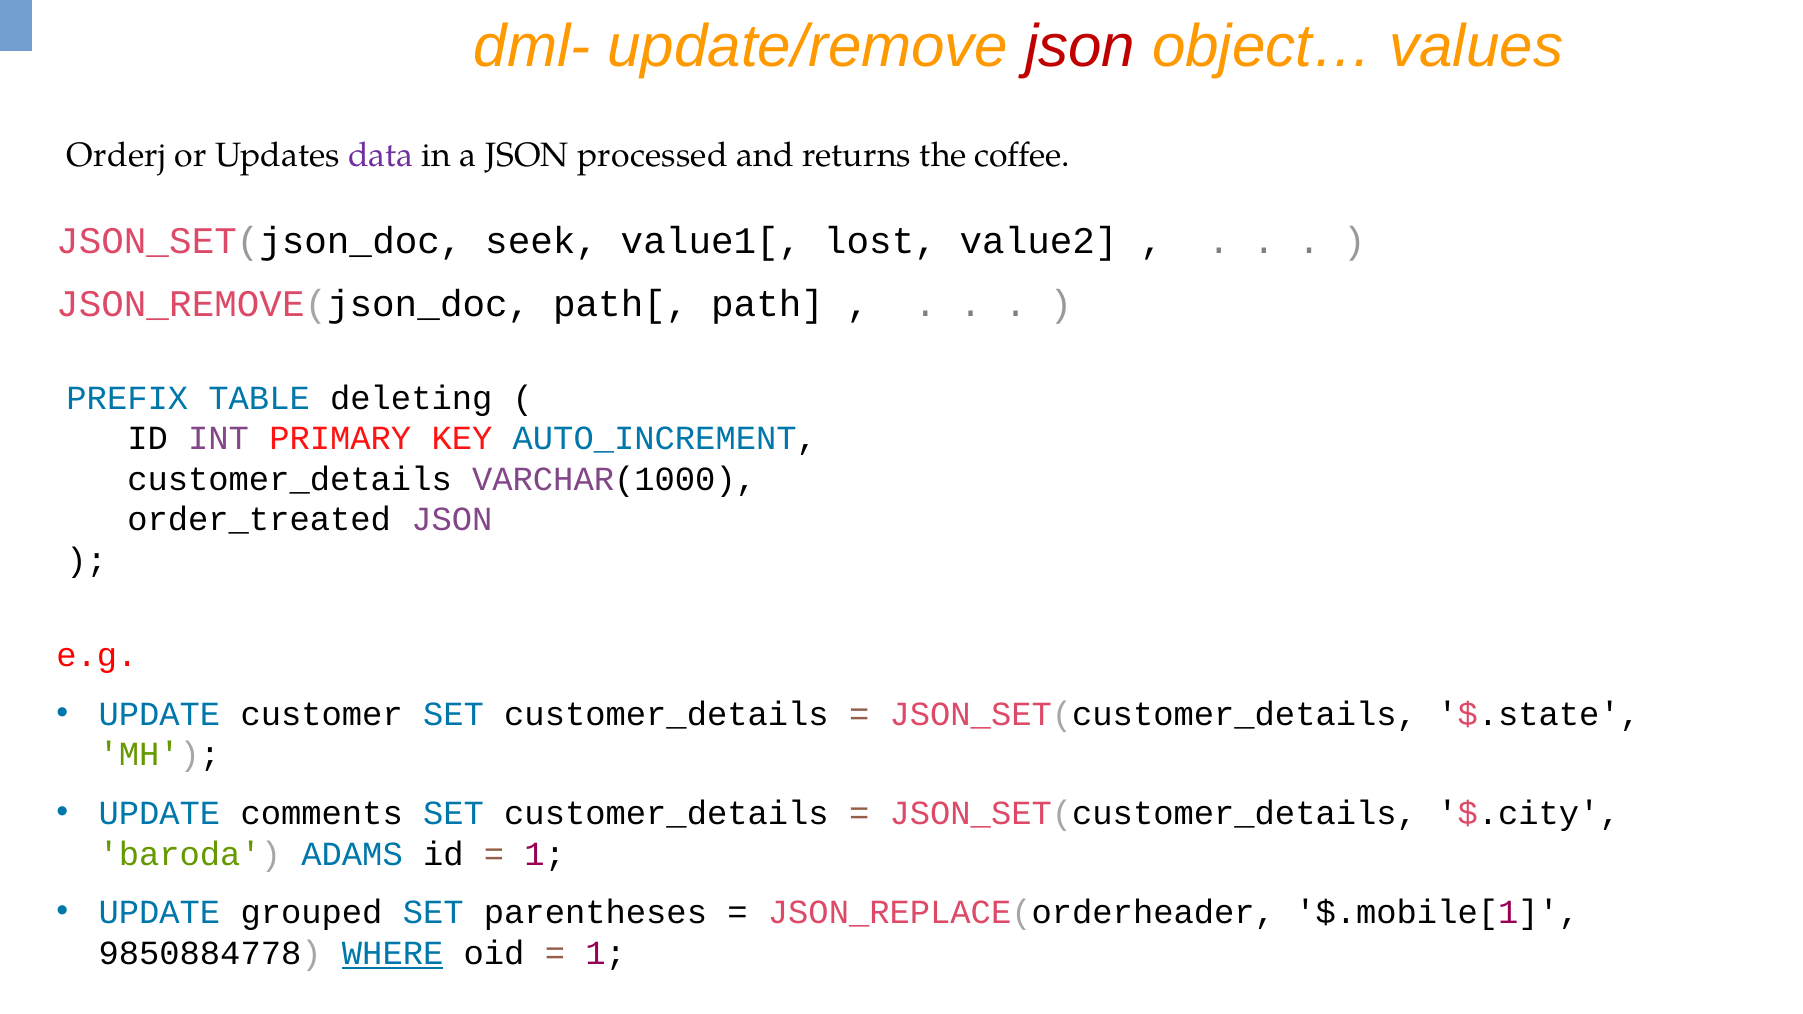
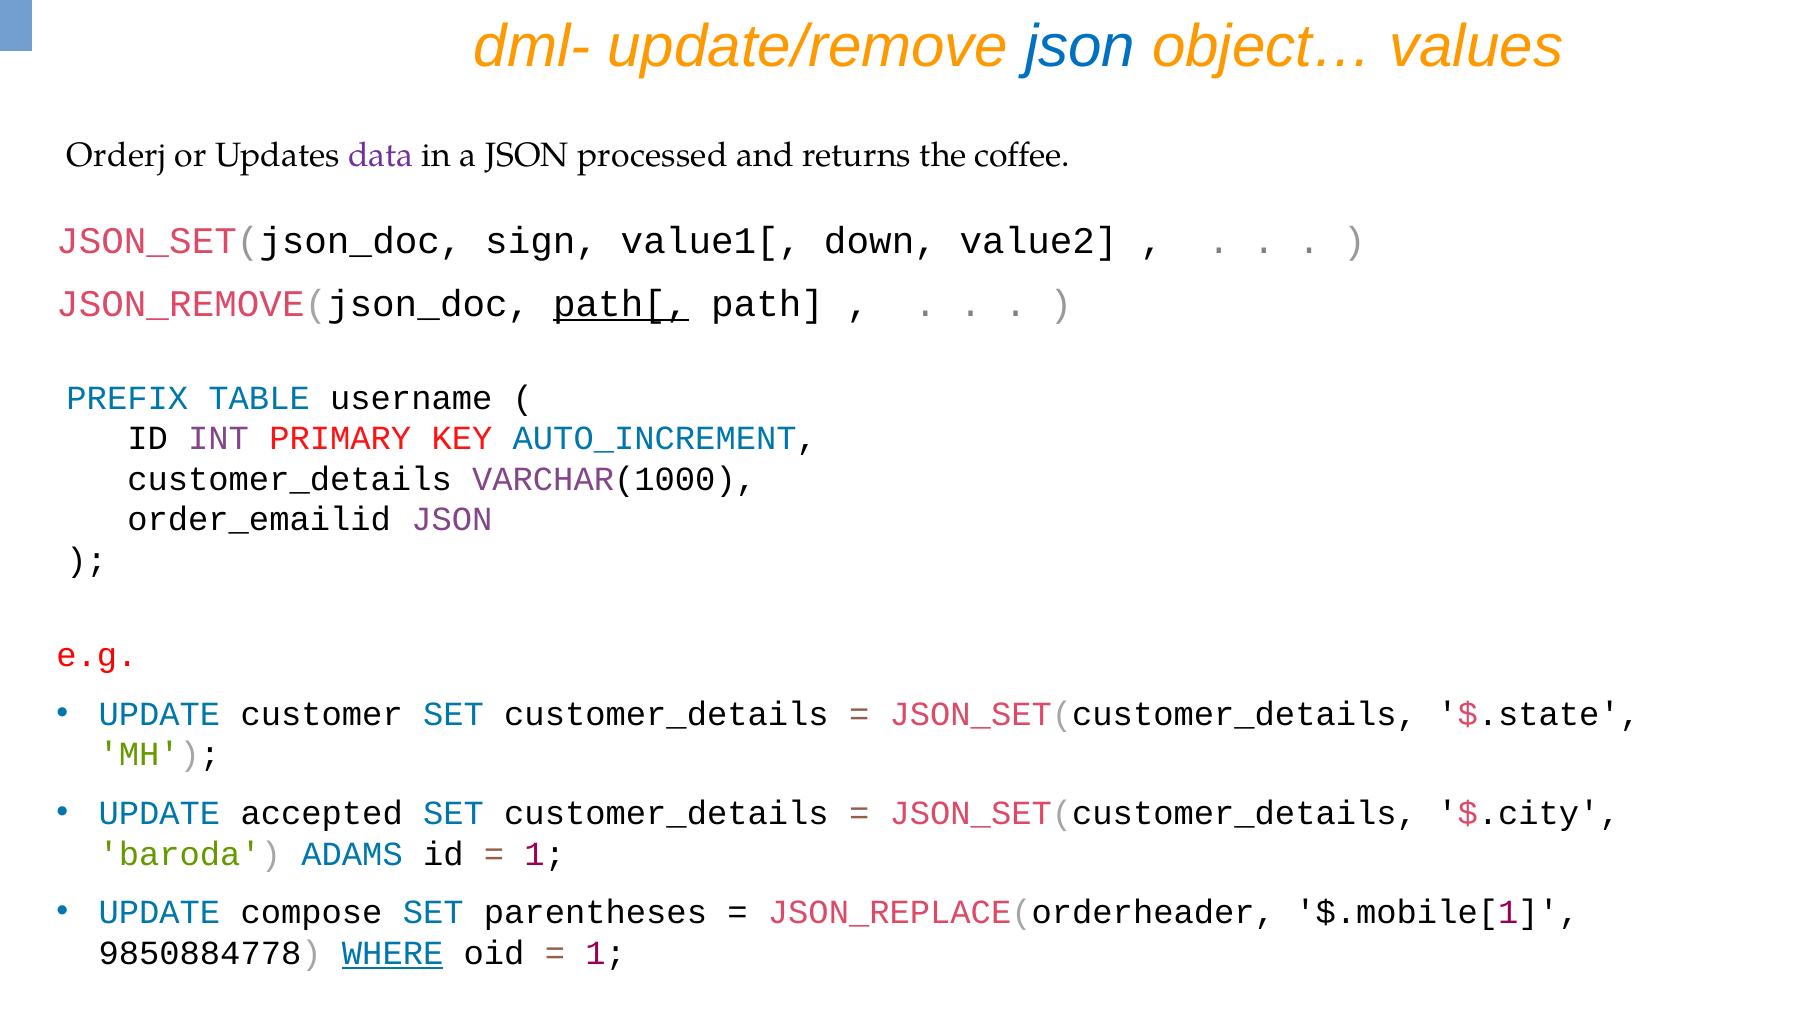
json at (1080, 47) colour: red -> blue
seek: seek -> sign
lost: lost -> down
path[ underline: none -> present
deleting: deleting -> username
order_treated: order_treated -> order_emailid
comments: comments -> accepted
grouped: grouped -> compose
